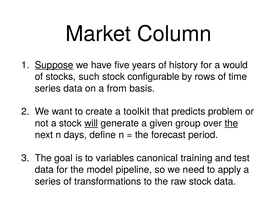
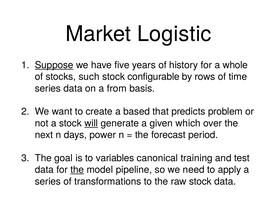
Column: Column -> Logistic
would: would -> whole
toolkit: toolkit -> based
group: group -> which
the at (231, 123) underline: present -> none
define: define -> power
the at (77, 170) underline: none -> present
